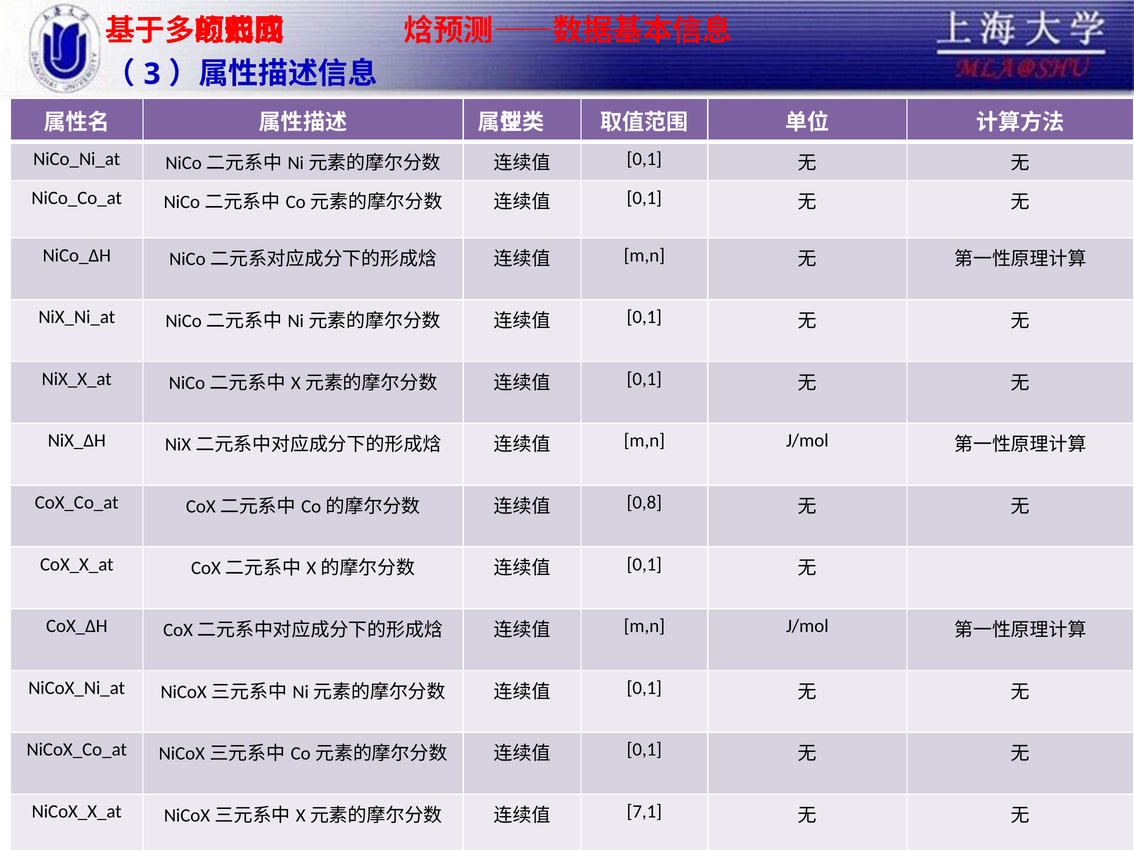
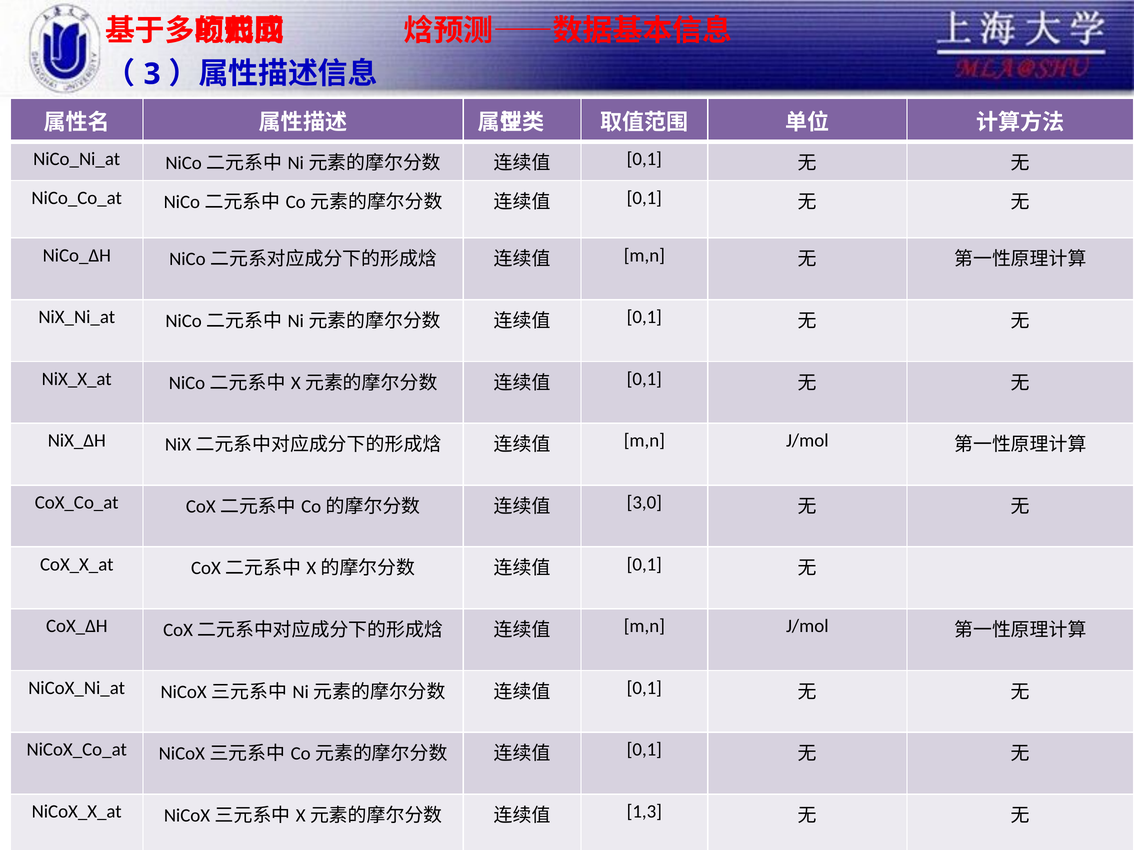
0,8: 0,8 -> 3,0
7,1: 7,1 -> 1,3
